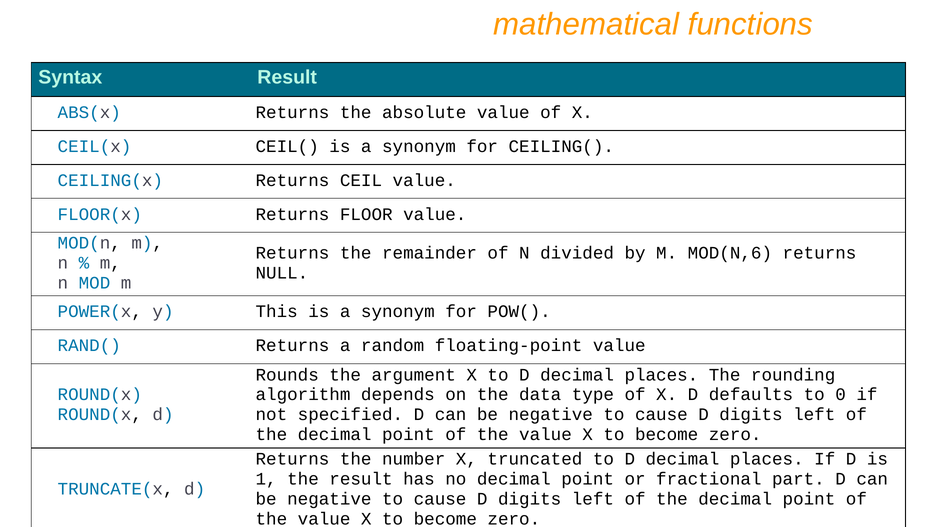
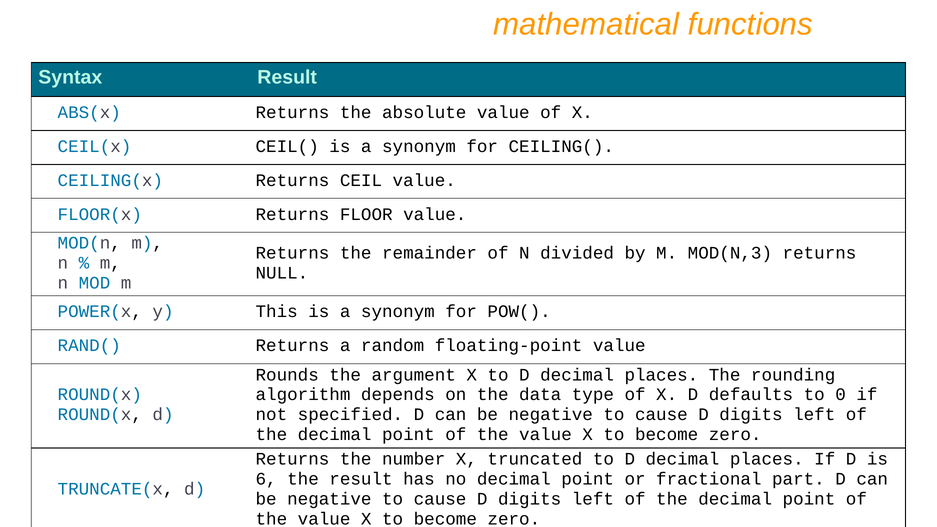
MOD(N,6: MOD(N,6 -> MOD(N,3
1: 1 -> 6
